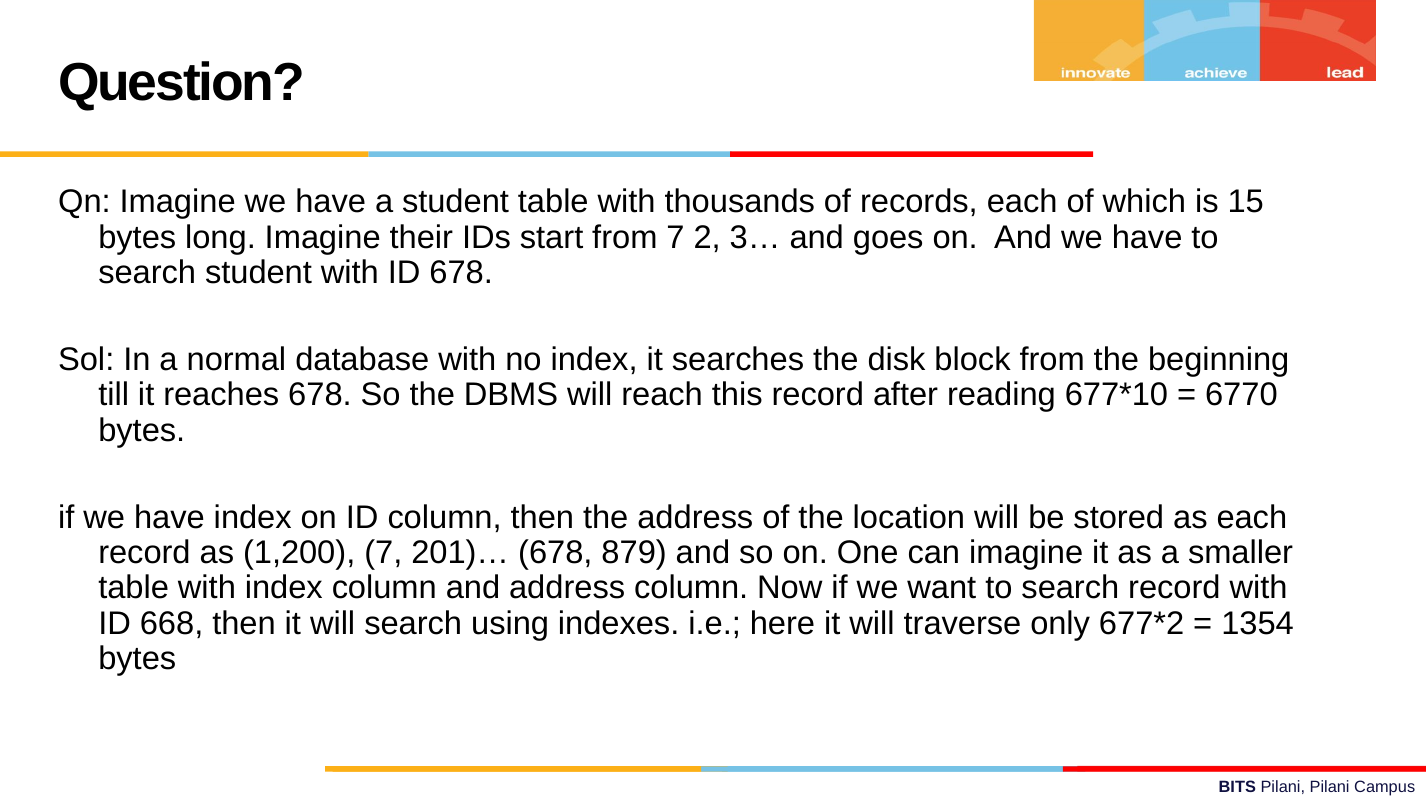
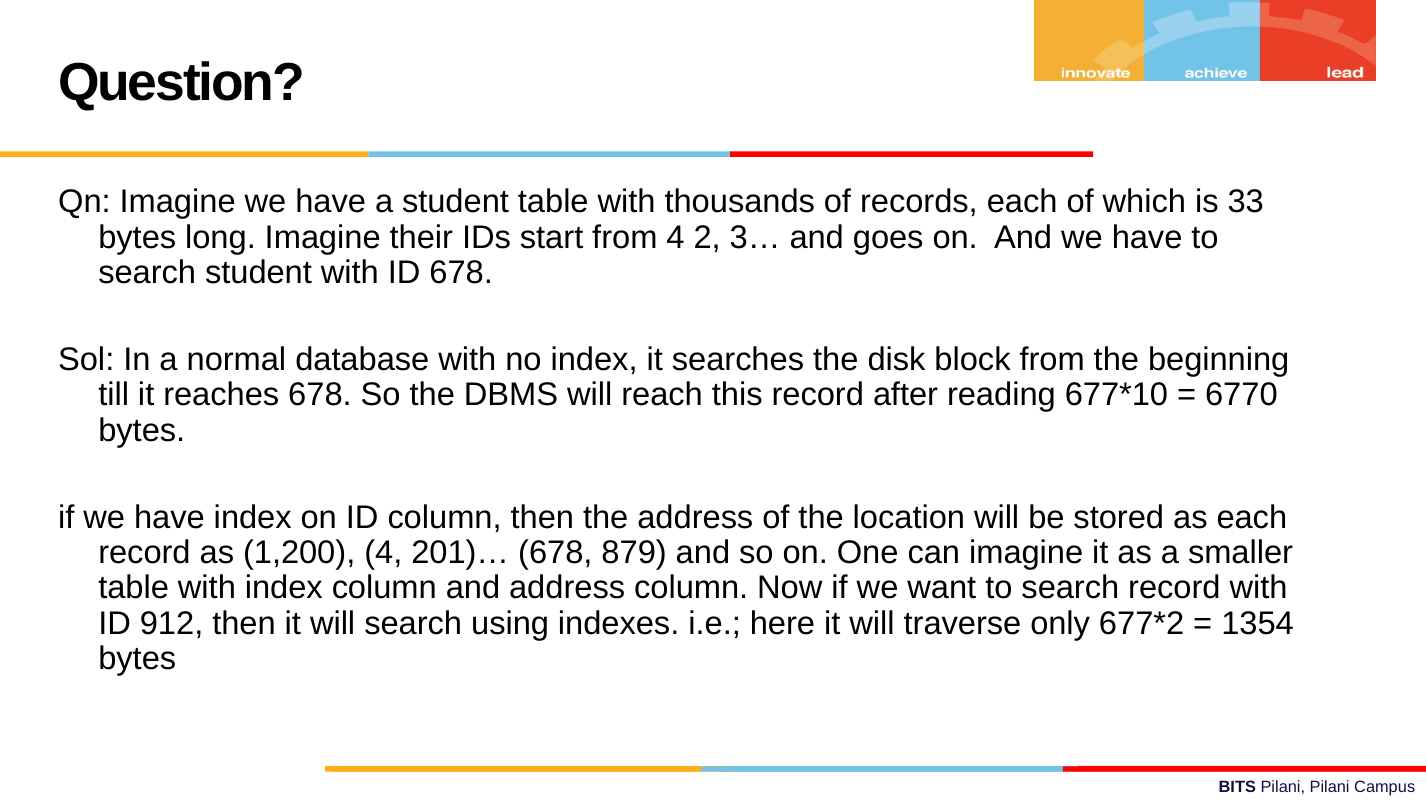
15: 15 -> 33
from 7: 7 -> 4
1,200 7: 7 -> 4
668: 668 -> 912
